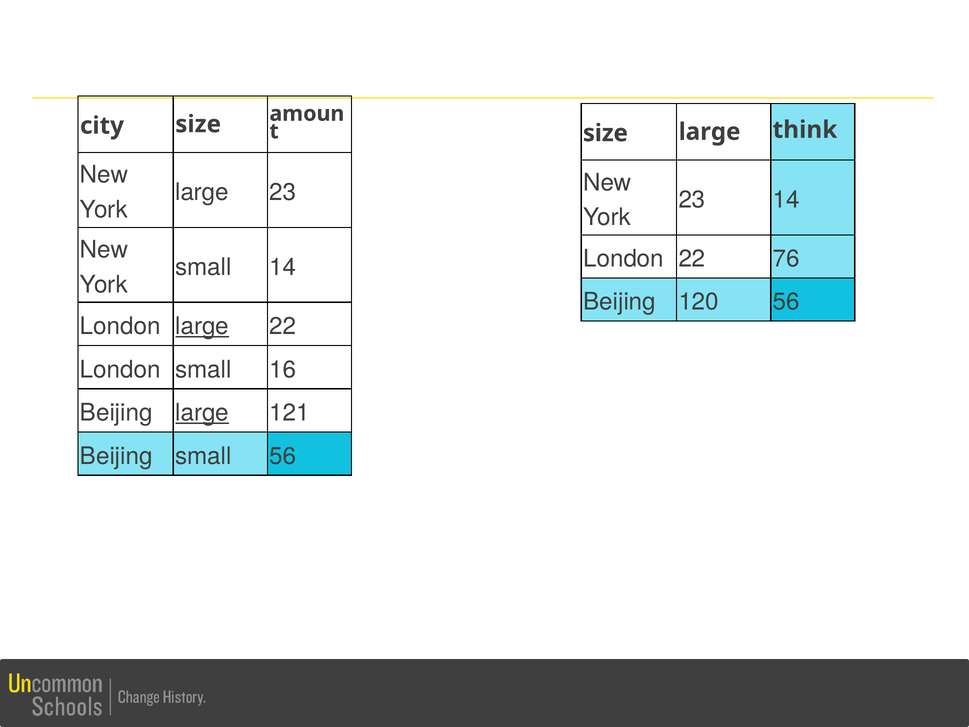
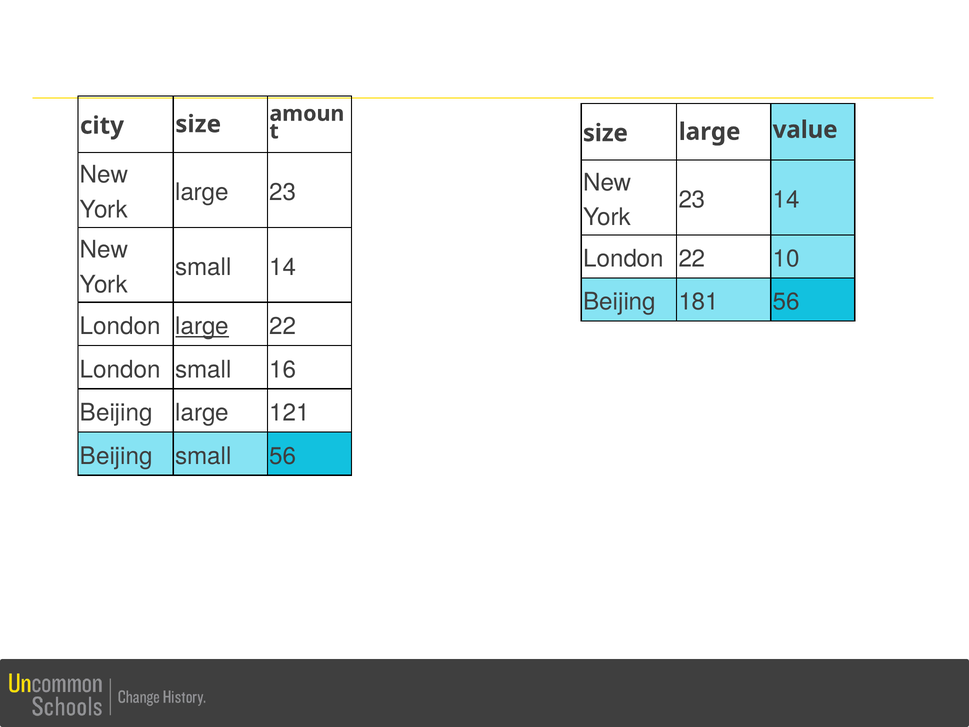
think: think -> value
76: 76 -> 10
120: 120 -> 181
large at (202, 413) underline: present -> none
